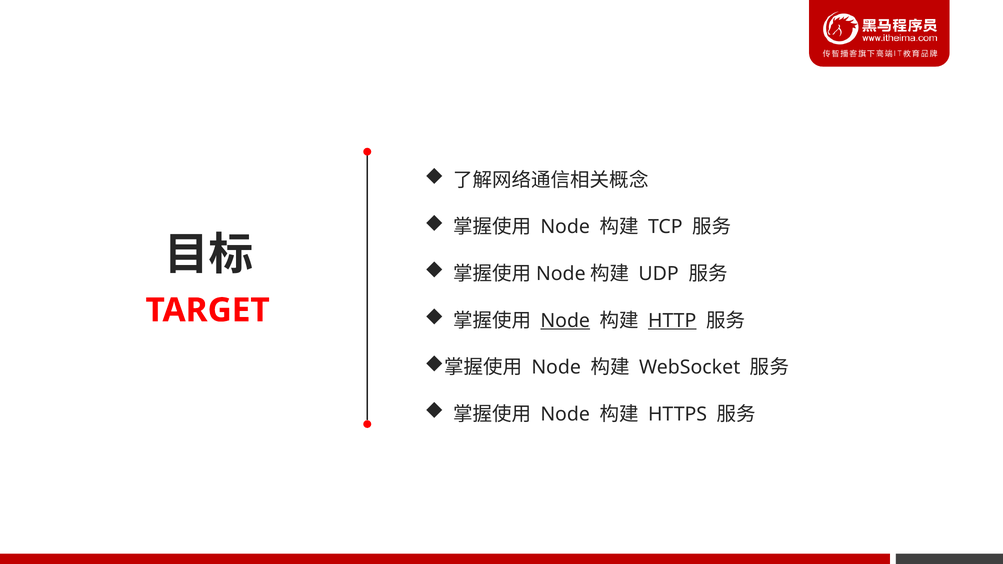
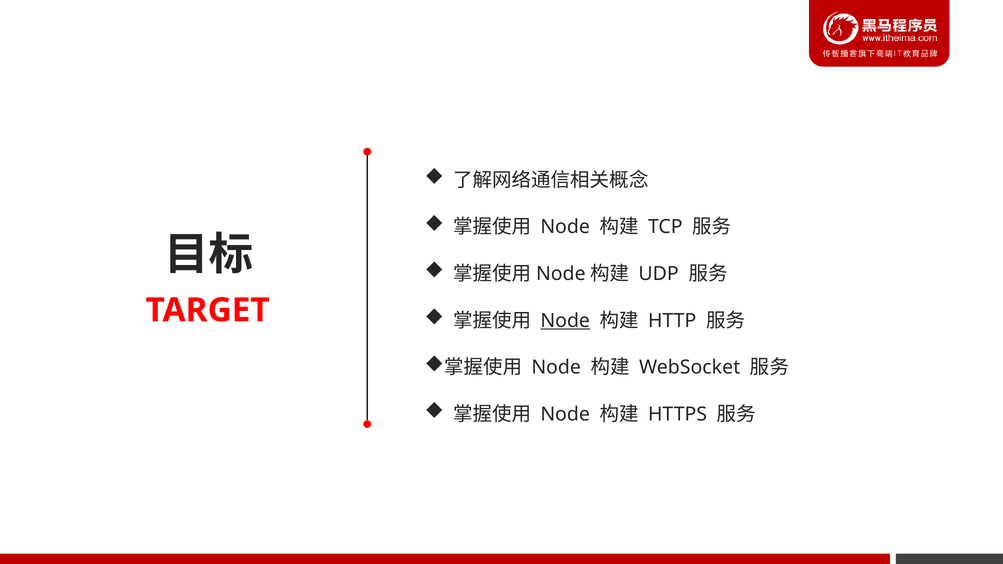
HTTP underline: present -> none
